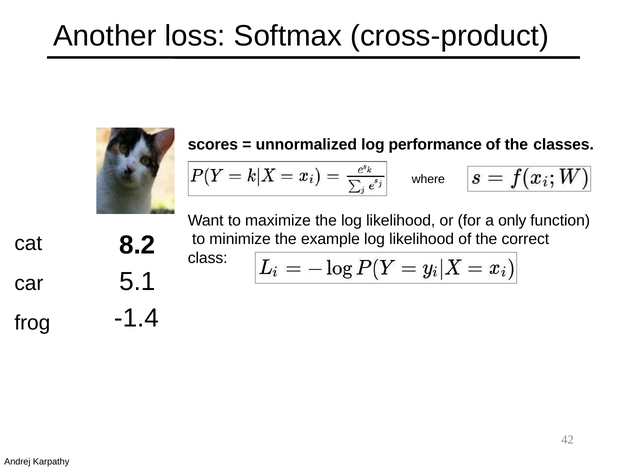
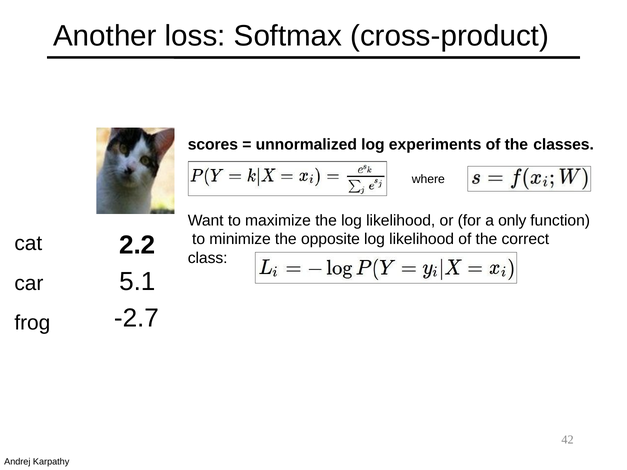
performance: performance -> experiments
example: example -> opposite
8.2: 8.2 -> 2.2
-1.4: -1.4 -> -2.7
